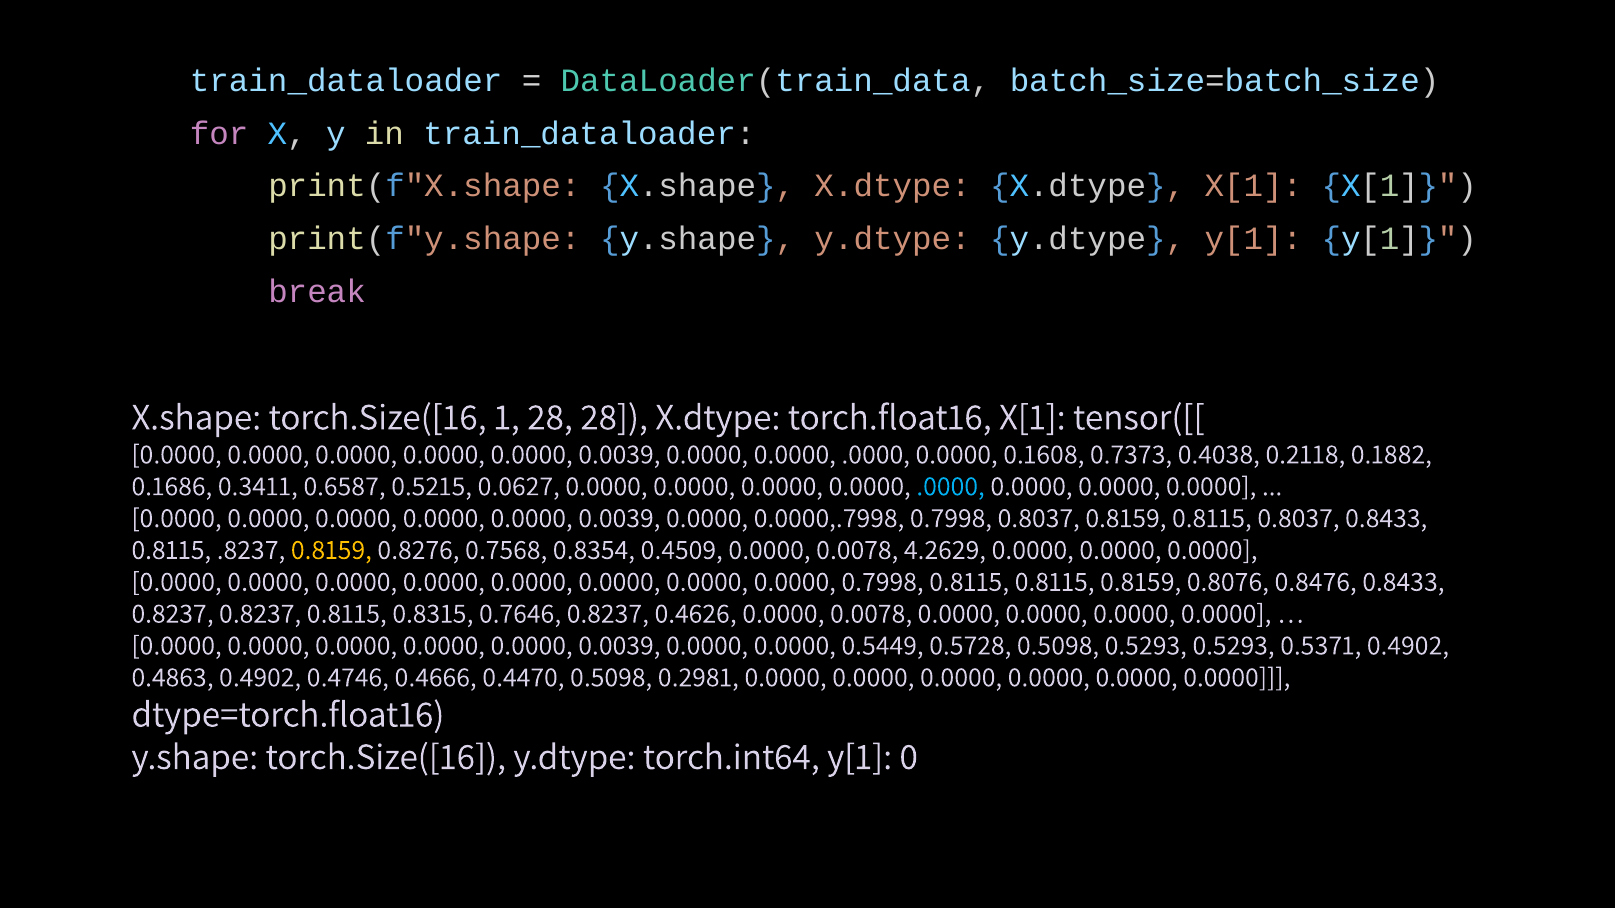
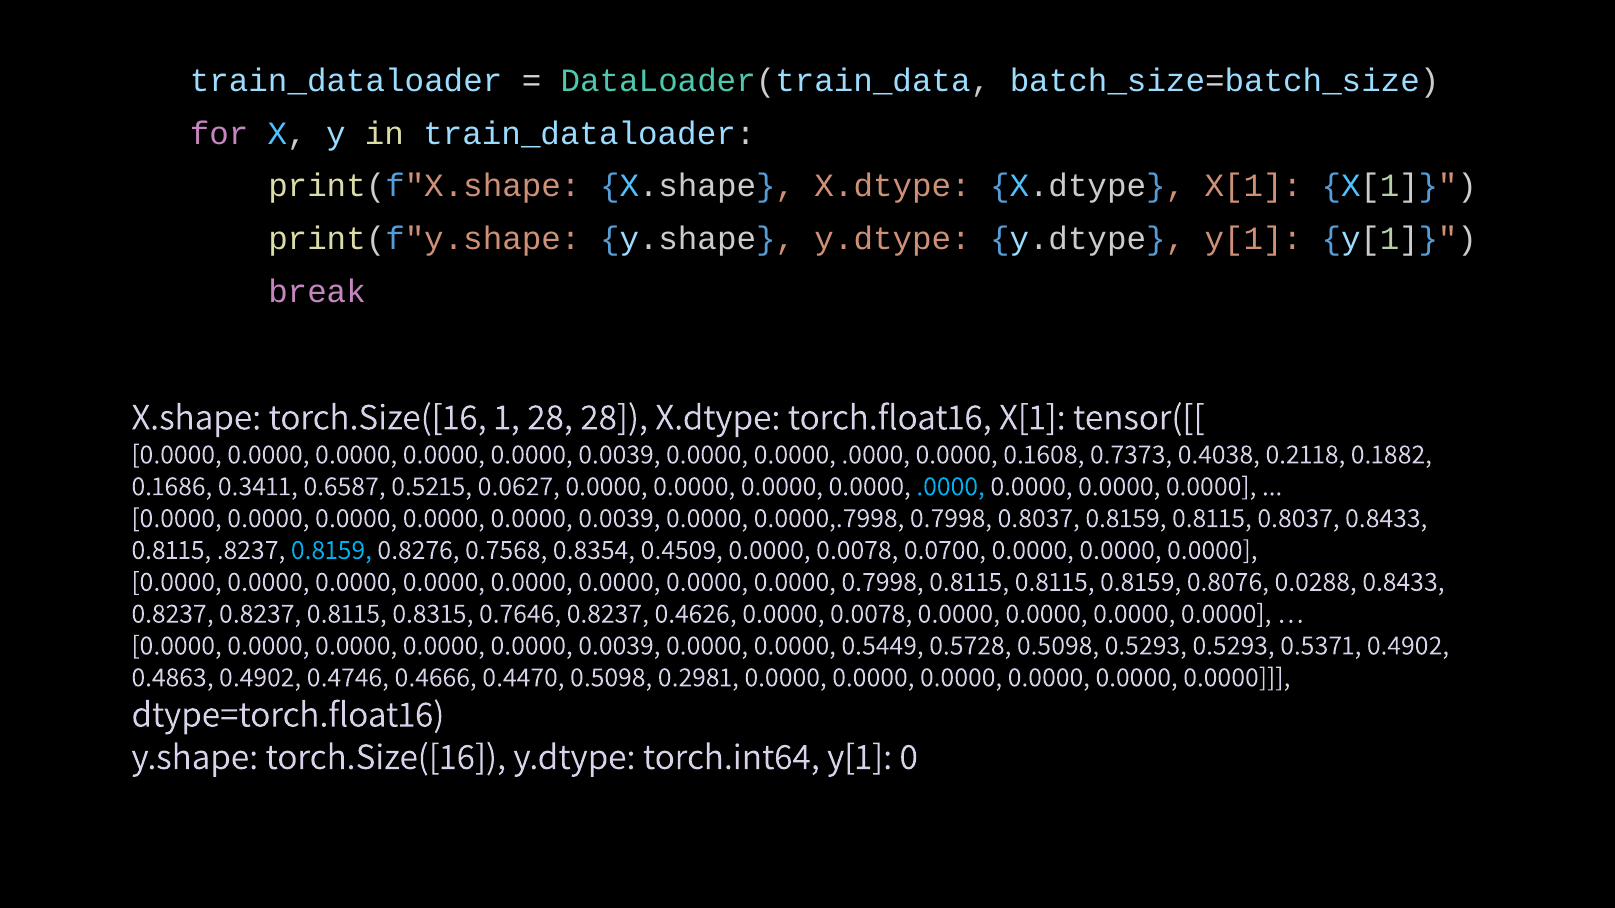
0.8159 at (331, 550) colour: yellow -> light blue
4.2629: 4.2629 -> 0.0700
0.8476: 0.8476 -> 0.0288
